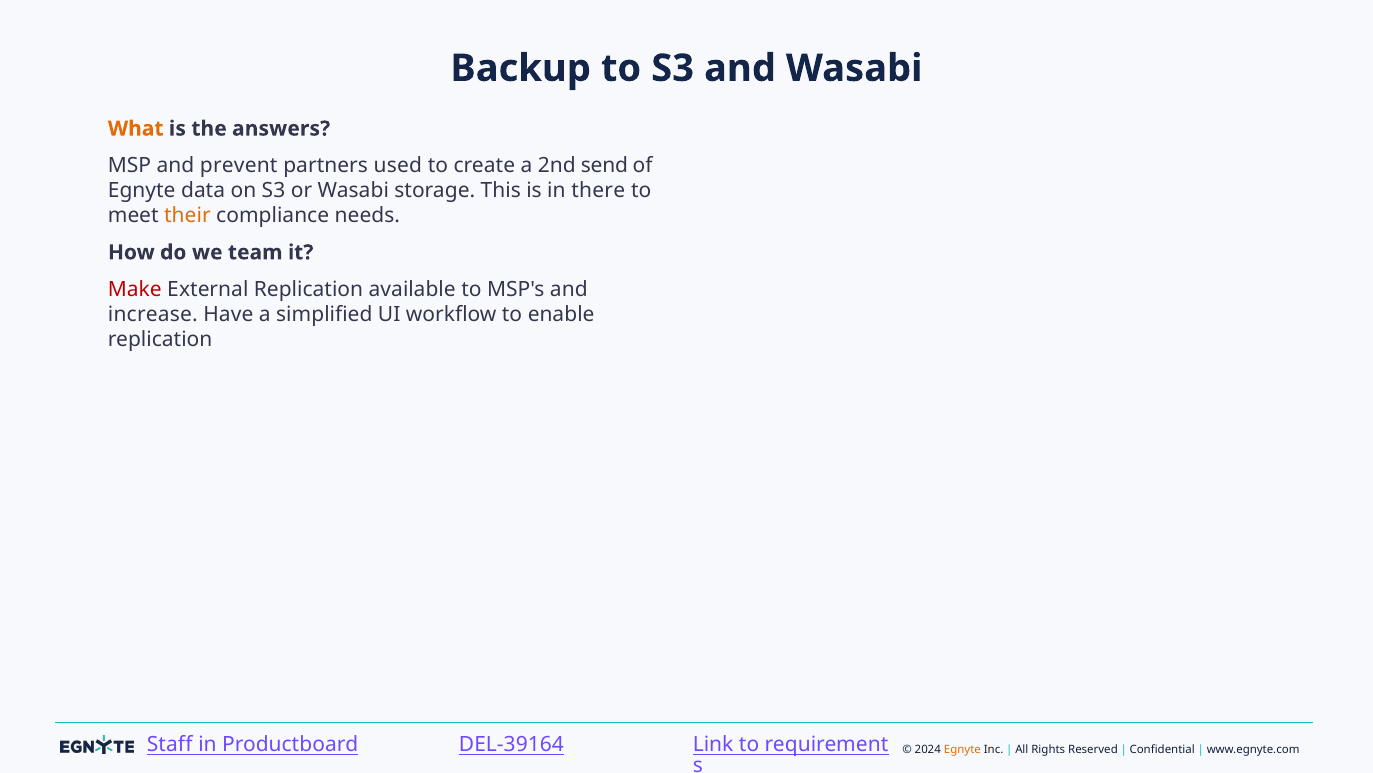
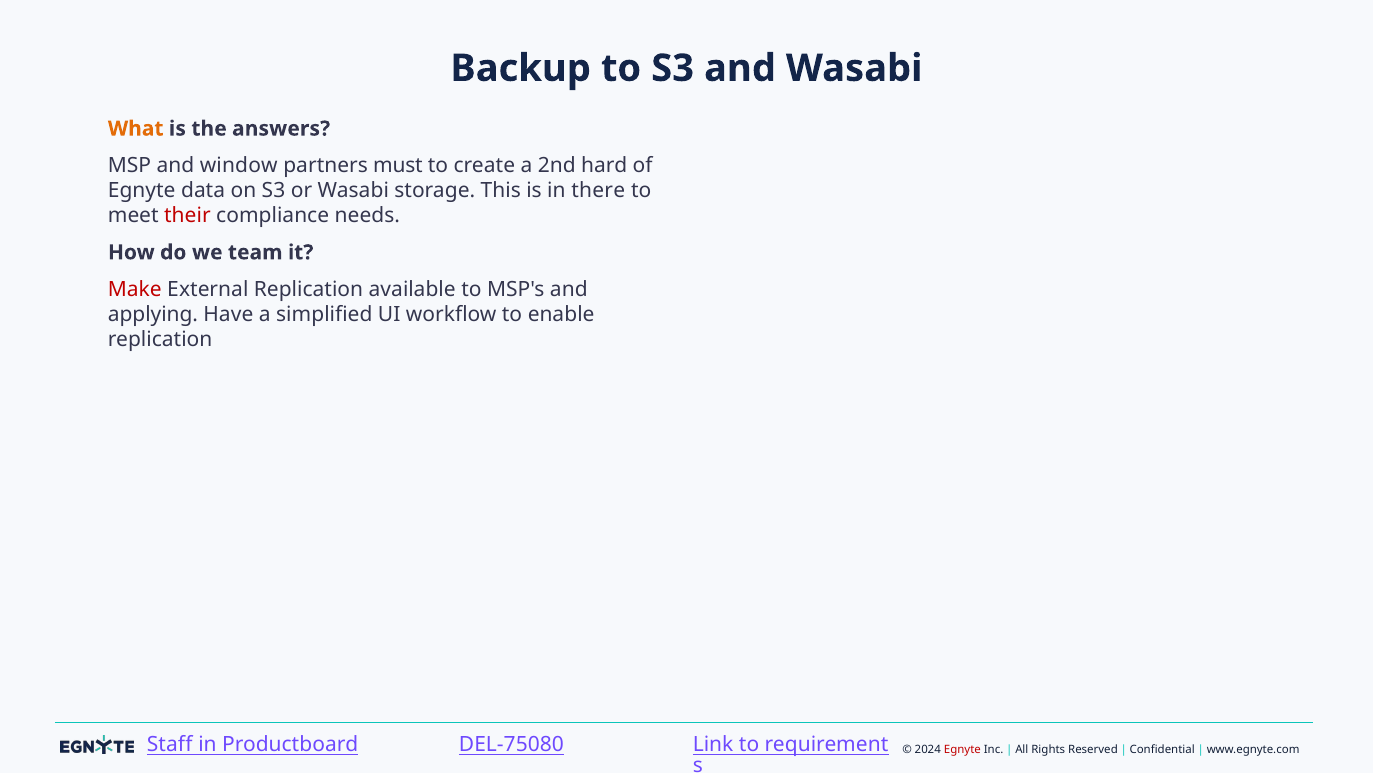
prevent: prevent -> window
used: used -> must
send: send -> hard
their colour: orange -> red
increase: increase -> applying
DEL-39164: DEL-39164 -> DEL-75080
Egnyte at (962, 749) colour: orange -> red
